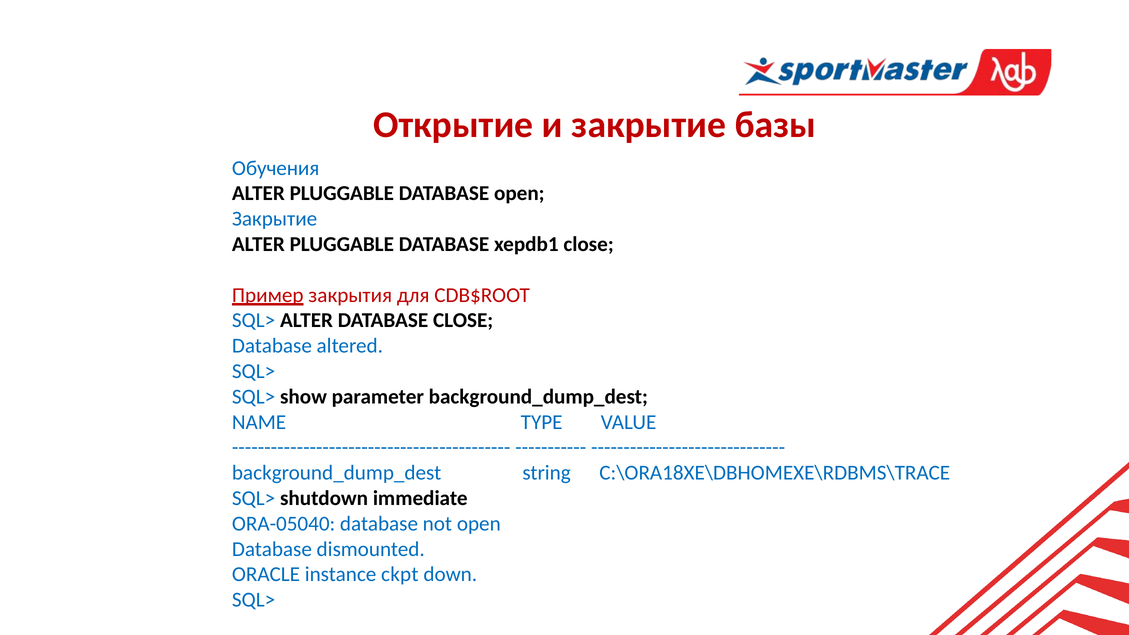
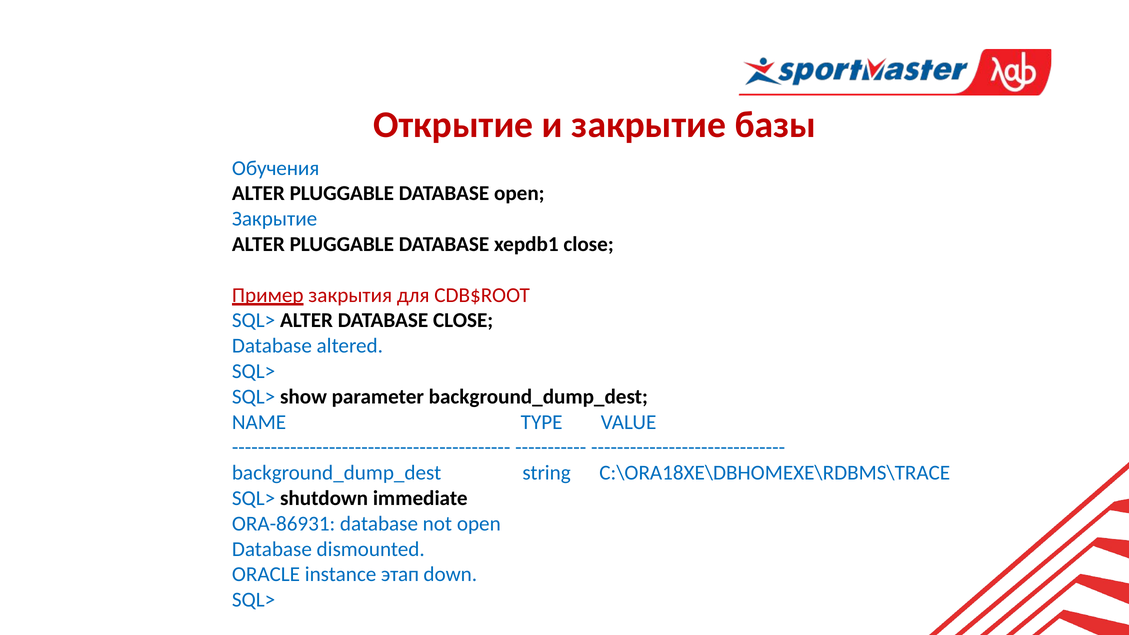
ORA-05040: ORA-05040 -> ORA-86931
ckpt: ckpt -> этап
